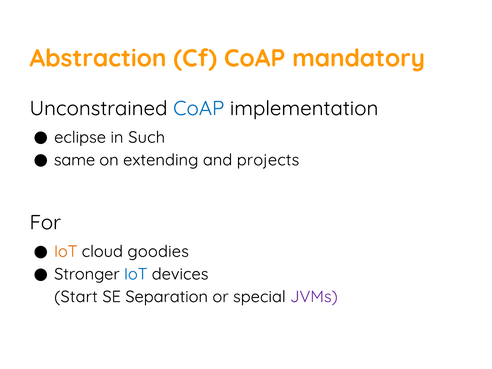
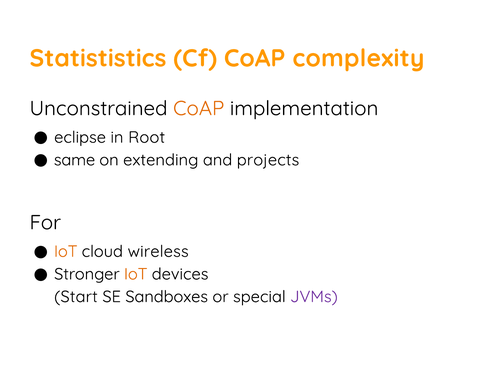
Abstraction: Abstraction -> Statististics
mandatory: mandatory -> complexity
CoAP at (199, 108) colour: blue -> orange
Such: Such -> Root
goodies: goodies -> wireless
IoT at (136, 274) colour: blue -> orange
Separation: Separation -> Sandboxes
